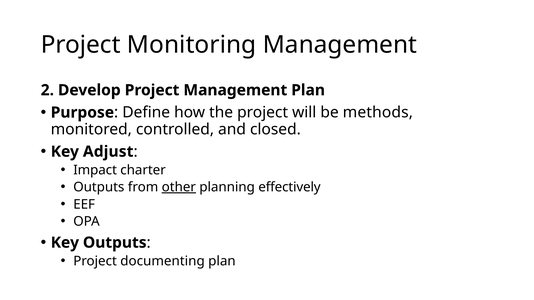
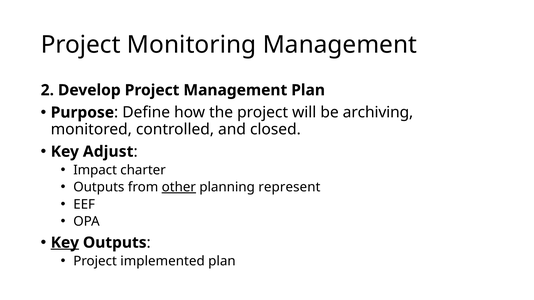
methods: methods -> archiving
effectively: effectively -> represent
Key at (65, 243) underline: none -> present
documenting: documenting -> implemented
